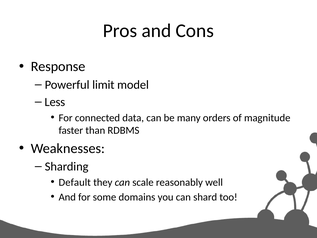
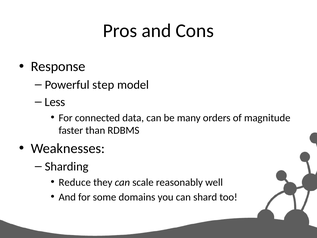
limit: limit -> step
Default: Default -> Reduce
